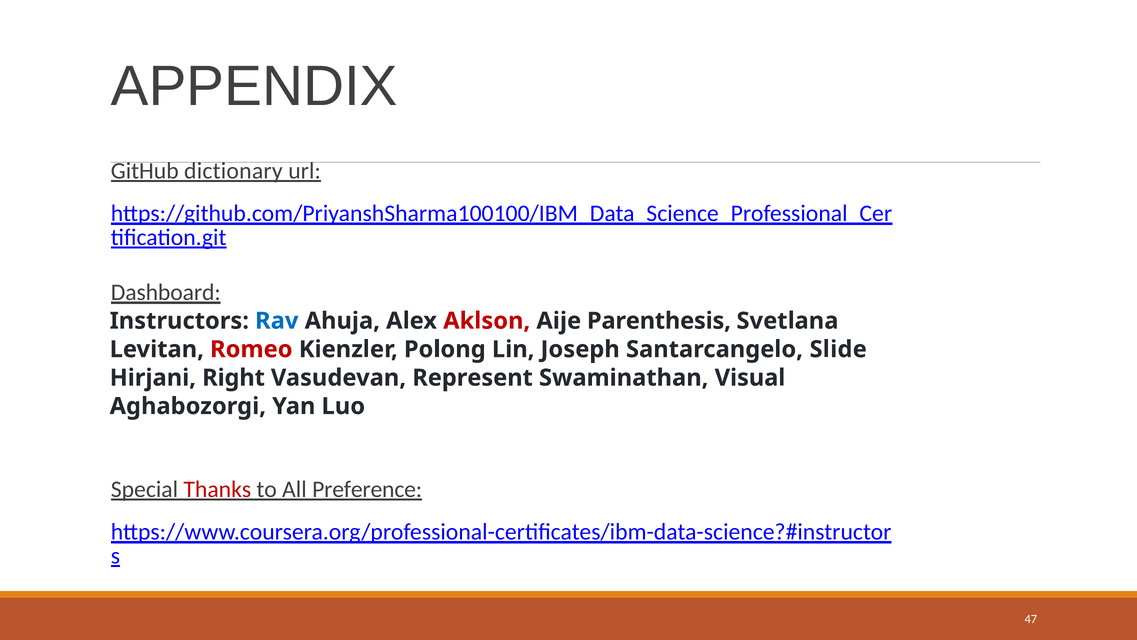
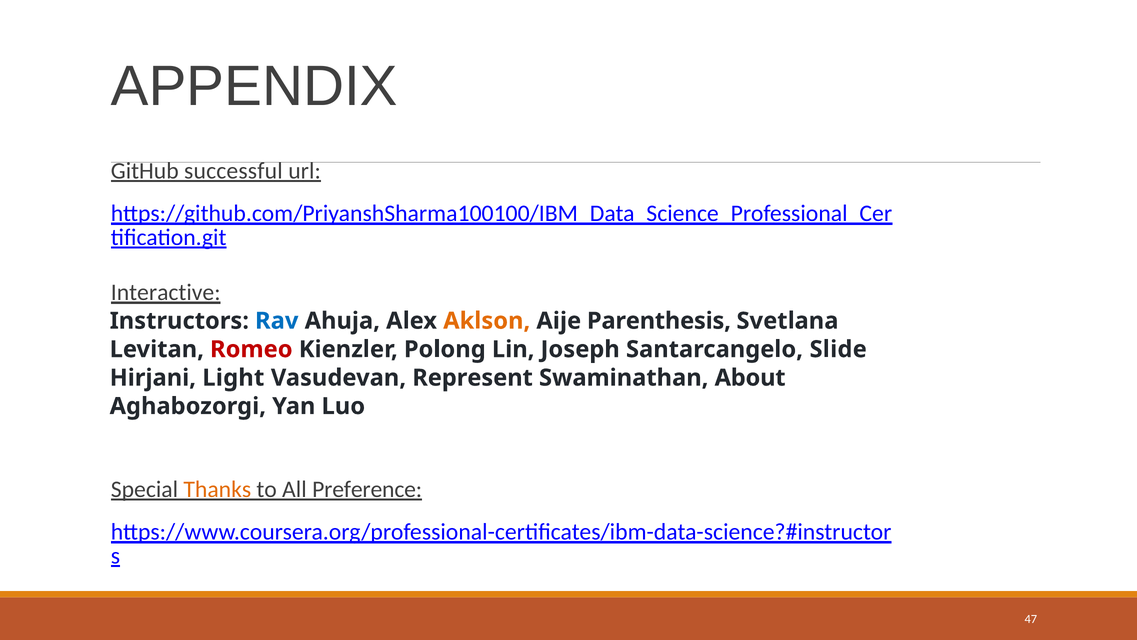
dictionary: dictionary -> successful
Dashboard: Dashboard -> Interactive
Aklson colour: red -> orange
Right: Right -> Light
Visual: Visual -> About
Thanks colour: red -> orange
